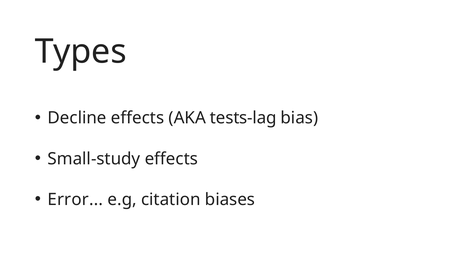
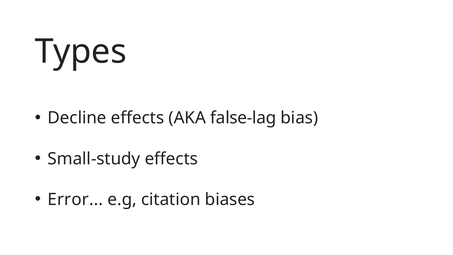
tests-lag: tests-lag -> false-lag
